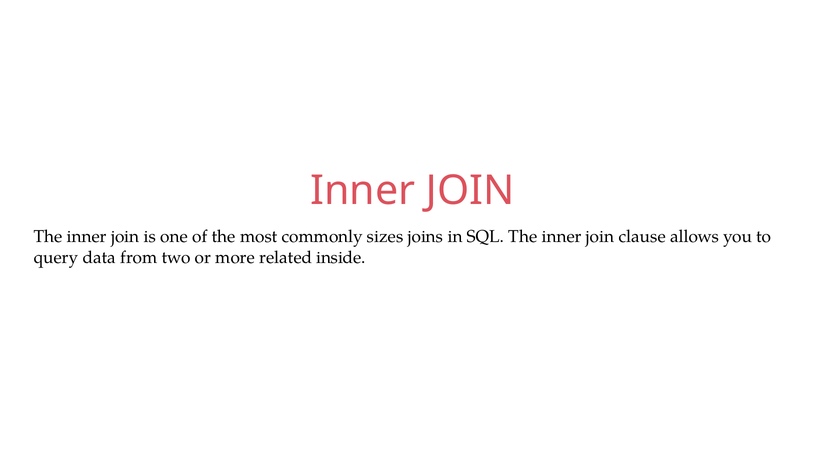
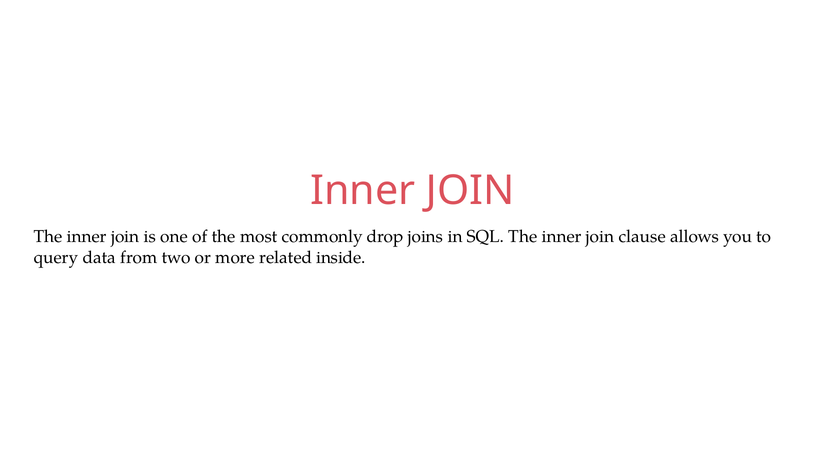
sizes: sizes -> drop
